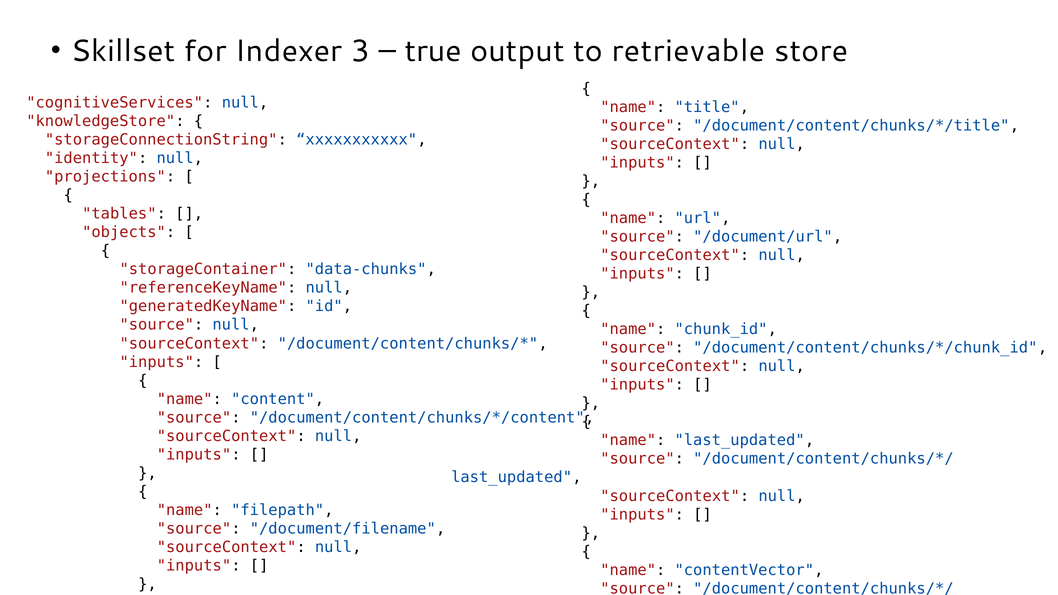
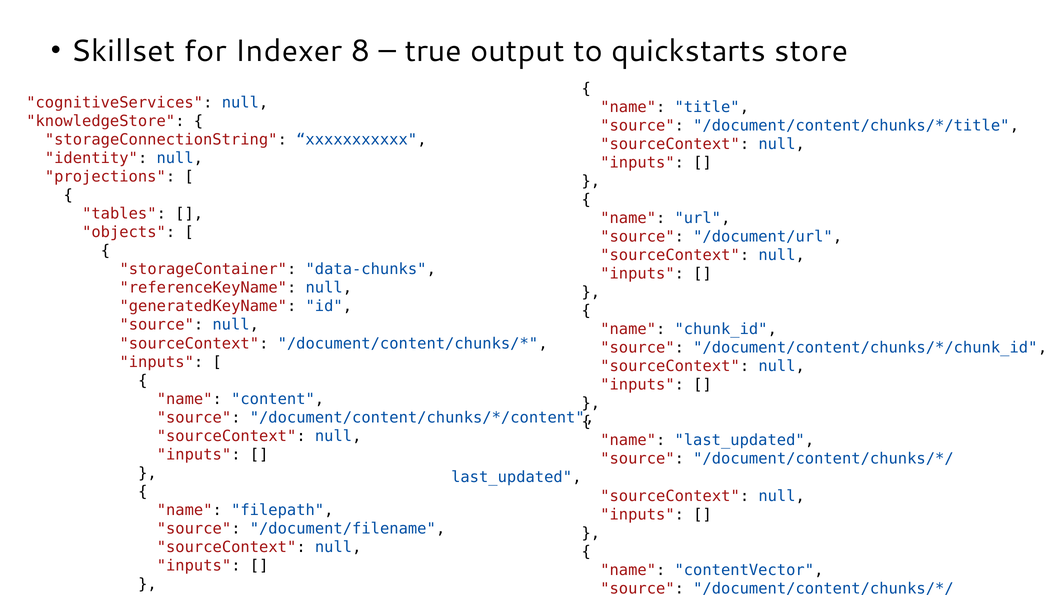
3: 3 -> 8
retrievable: retrievable -> quickstarts
